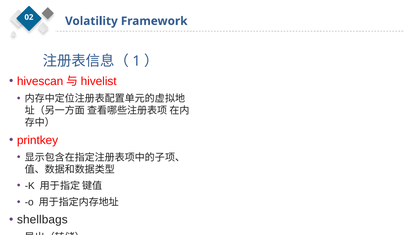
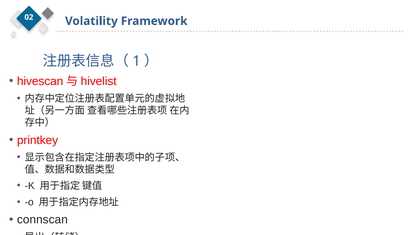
shellbags: shellbags -> connscan
